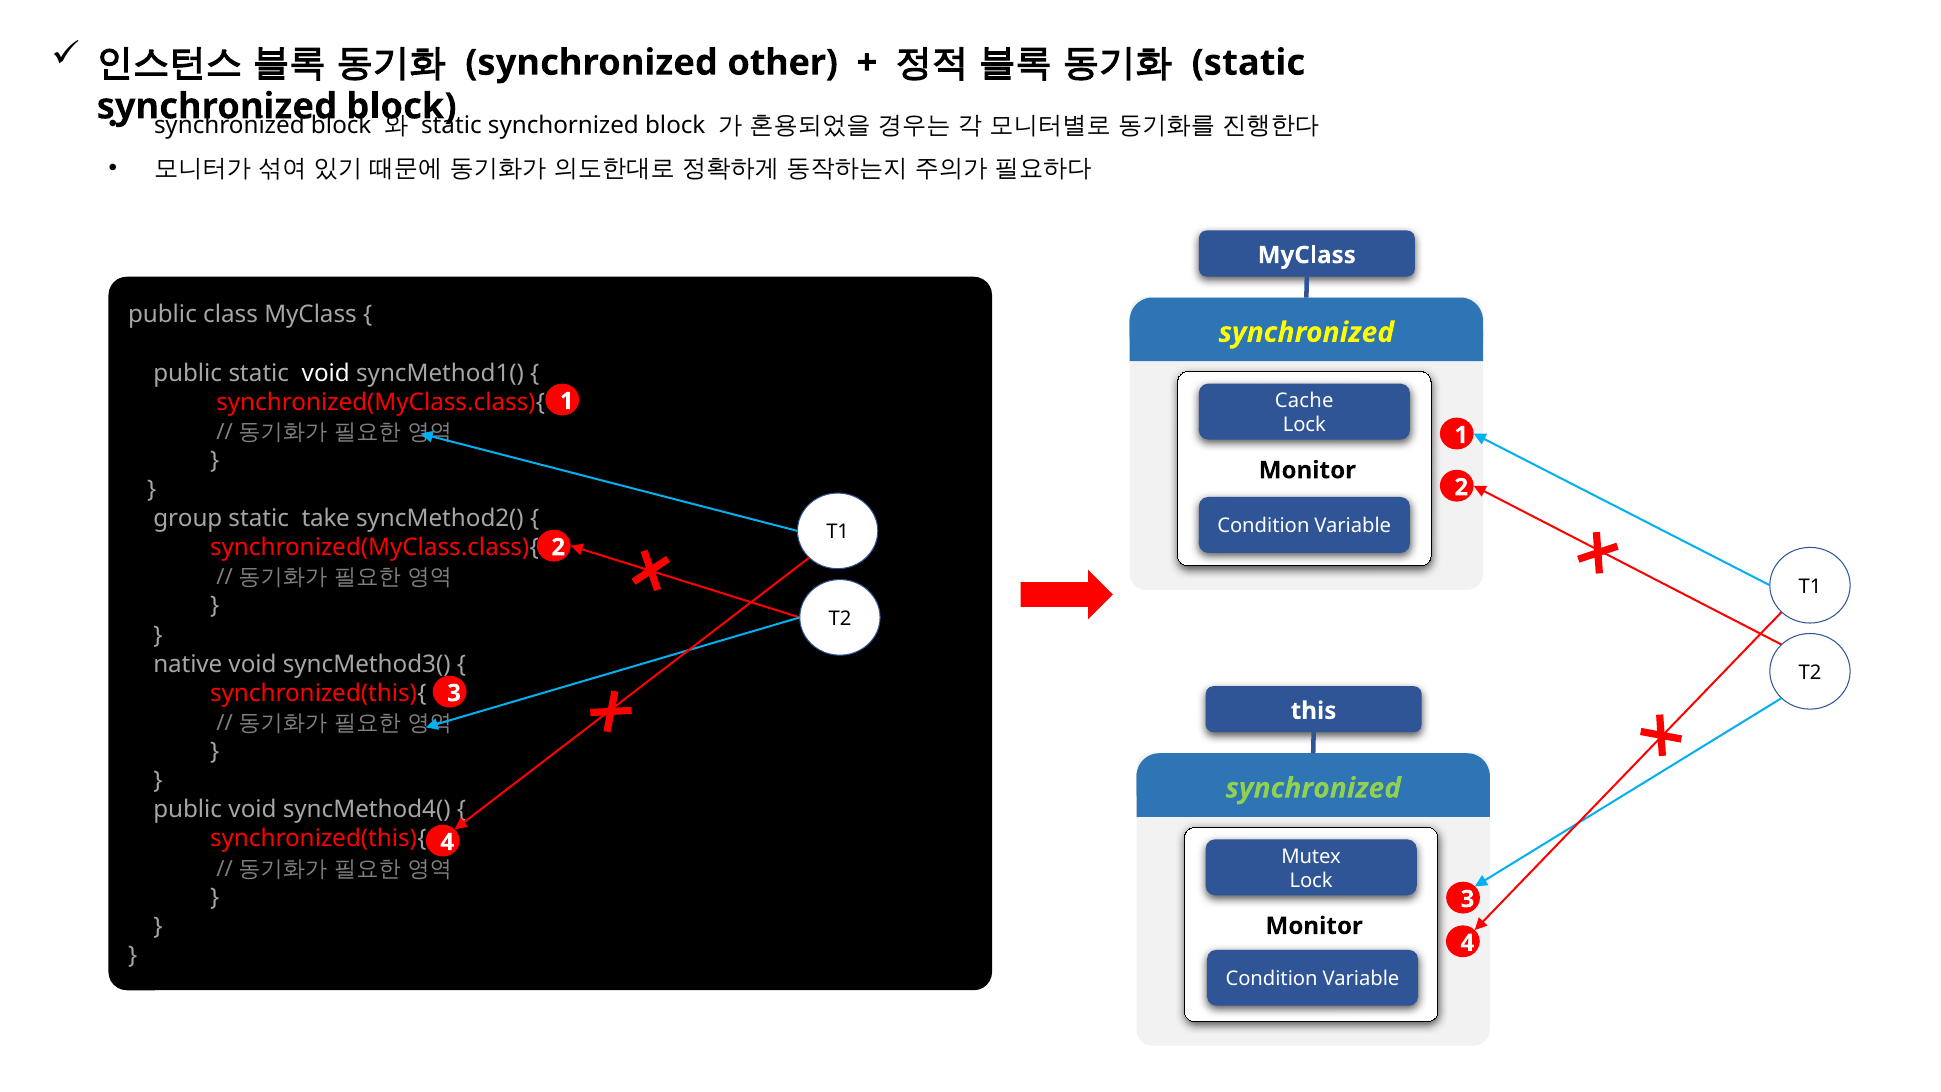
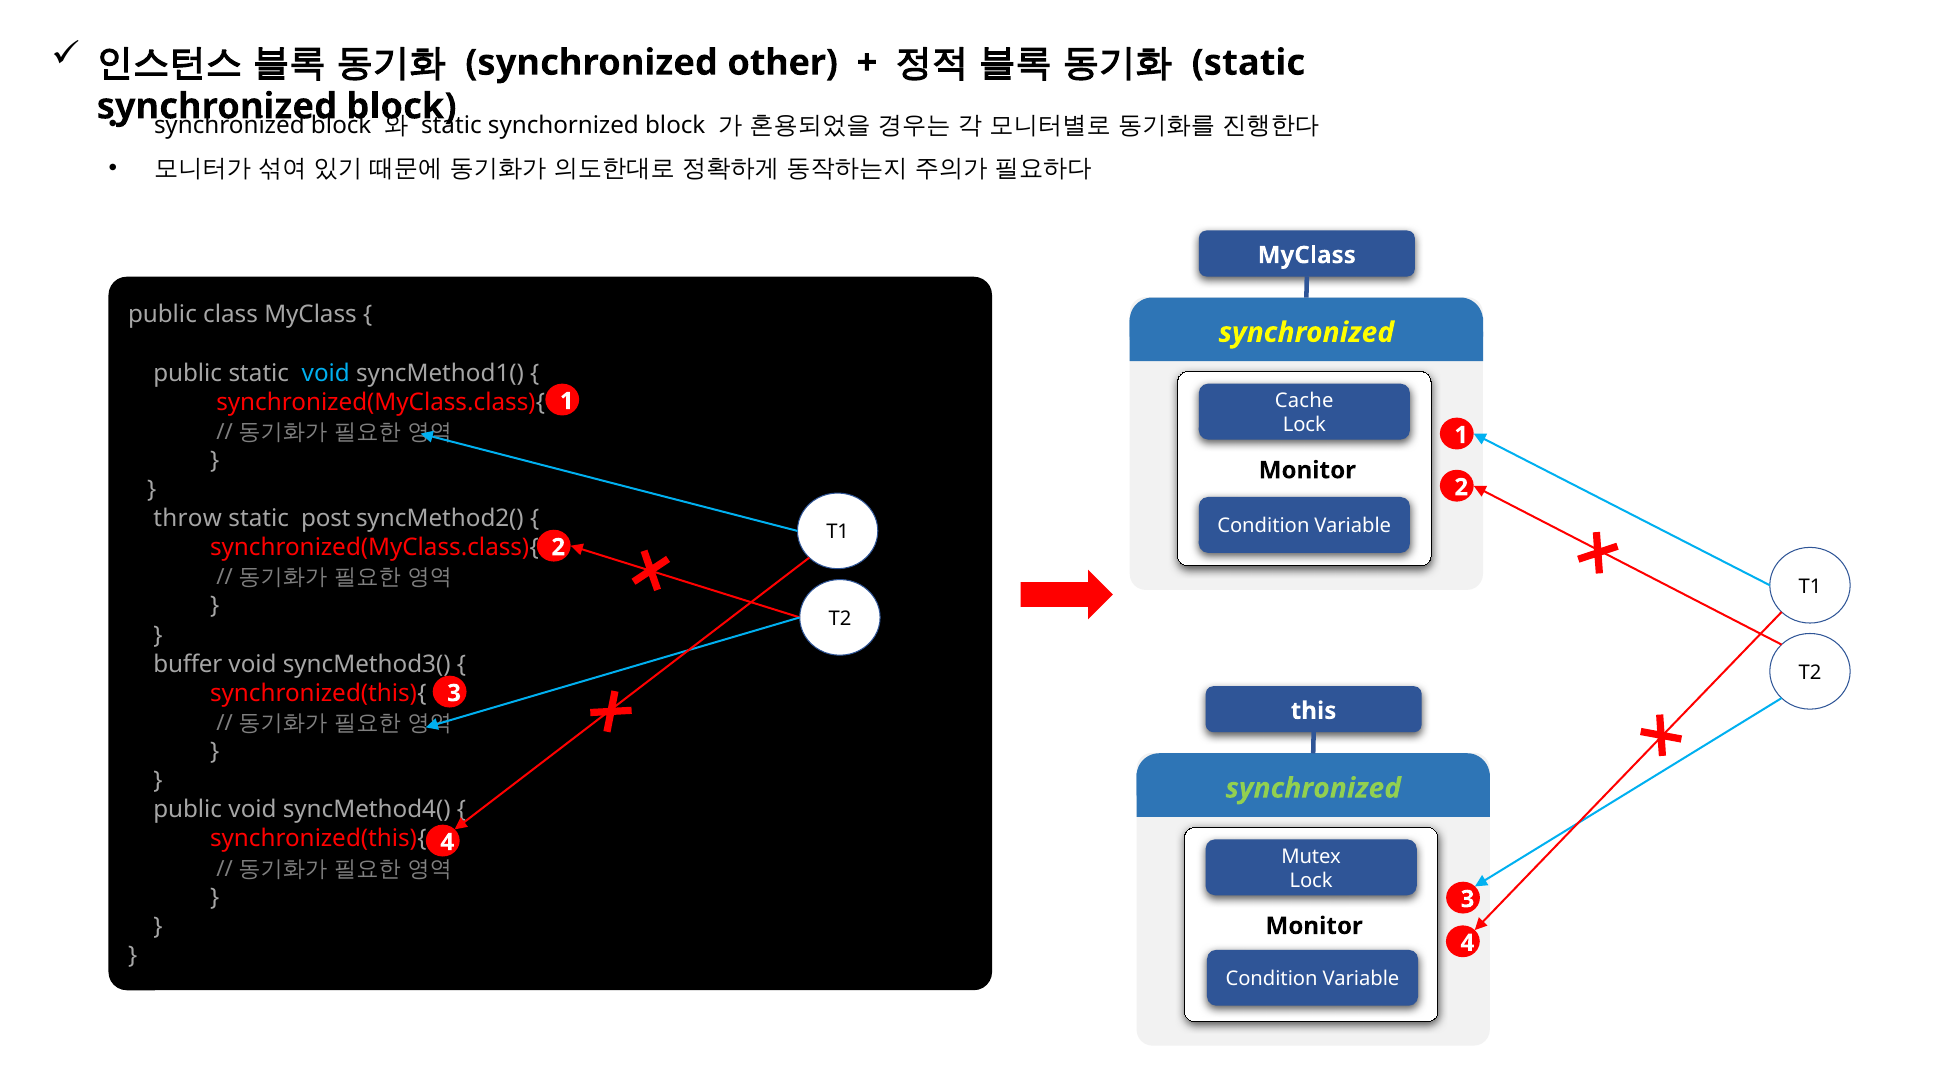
void at (326, 373) colour: white -> light blue
group: group -> throw
take: take -> post
native: native -> buffer
